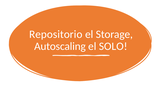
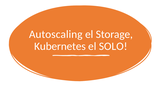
Repositorio: Repositorio -> Autoscaling
Autoscaling: Autoscaling -> Kubernetes
